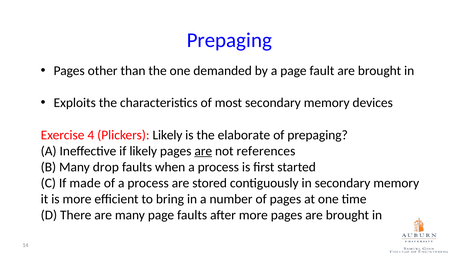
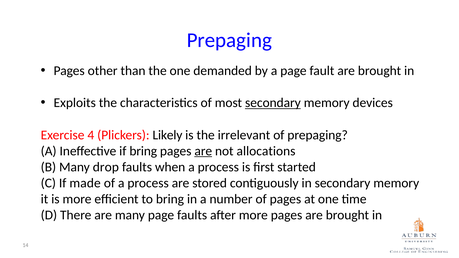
secondary at (273, 103) underline: none -> present
elaborate: elaborate -> irrelevant
if likely: likely -> bring
references: references -> allocations
